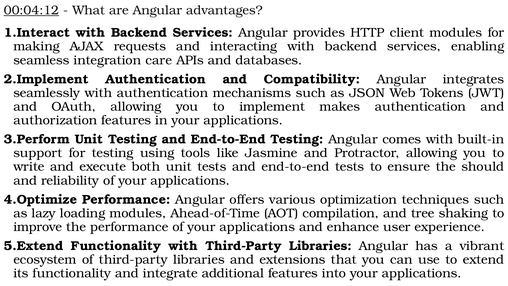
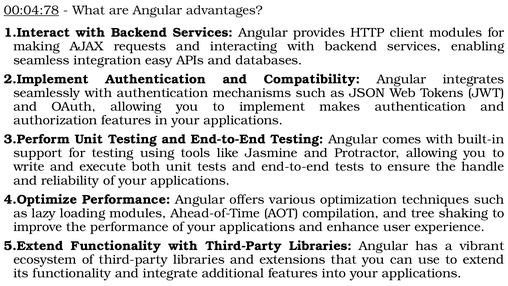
00:04:12: 00:04:12 -> 00:04:78
care: care -> easy
should: should -> handle
